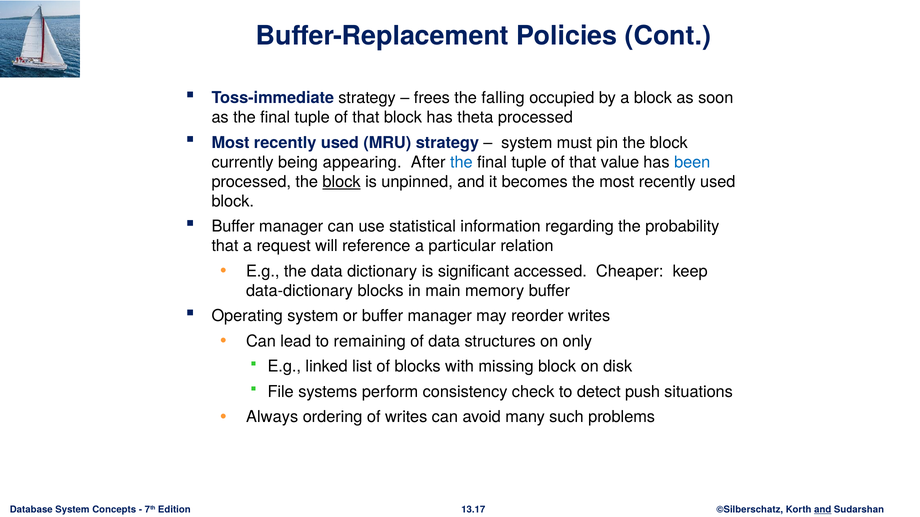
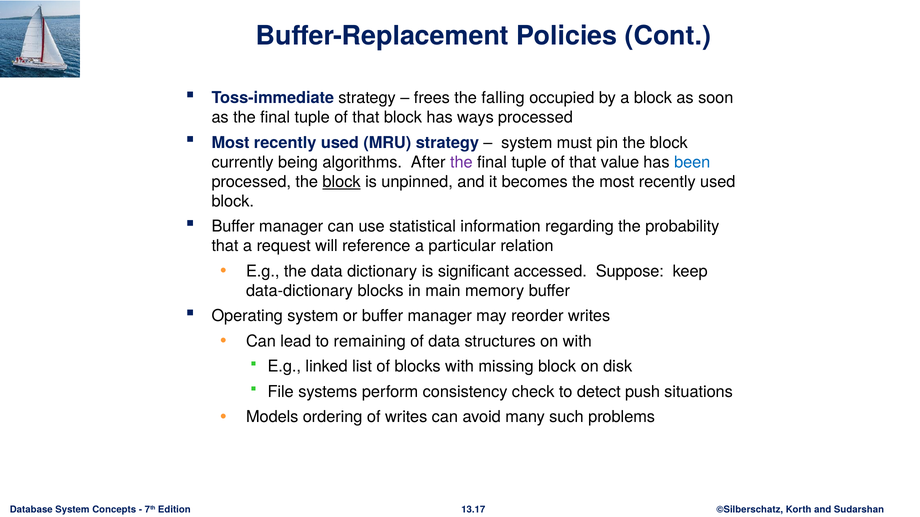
theta: theta -> ways
appearing: appearing -> algorithms
the at (461, 162) colour: blue -> purple
Cheaper: Cheaper -> Suppose
on only: only -> with
Always: Always -> Models
and at (823, 510) underline: present -> none
